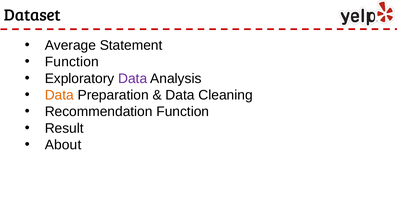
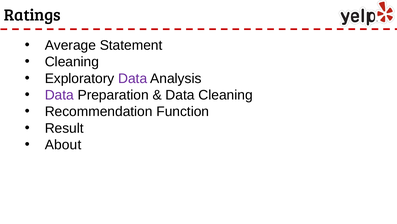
Dataset: Dataset -> Ratings
Function at (72, 62): Function -> Cleaning
Data at (59, 95) colour: orange -> purple
